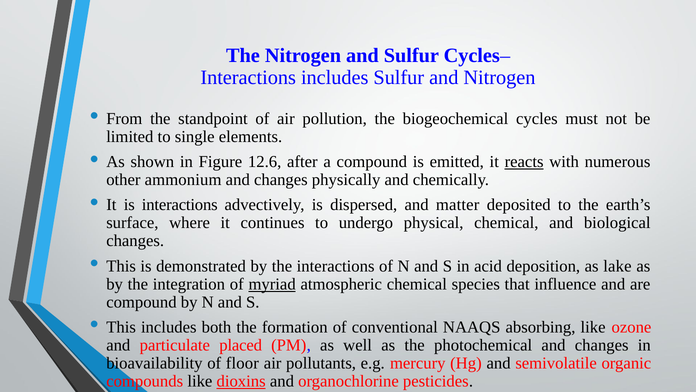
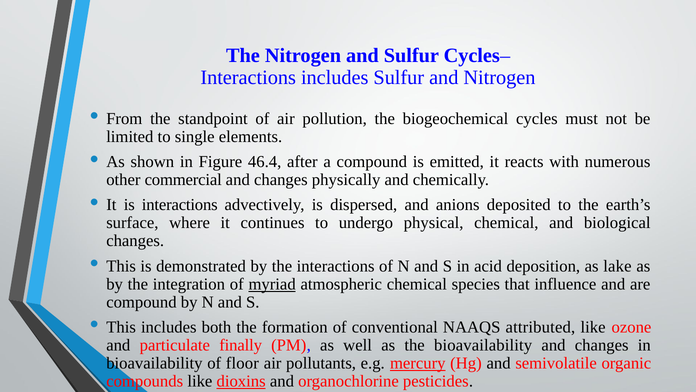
12.6: 12.6 -> 46.4
reacts underline: present -> none
ammonium: ammonium -> commercial
matter: matter -> anions
absorbing: absorbing -> attributed
placed: placed -> finally
the photochemical: photochemical -> bioavailability
mercury underline: none -> present
